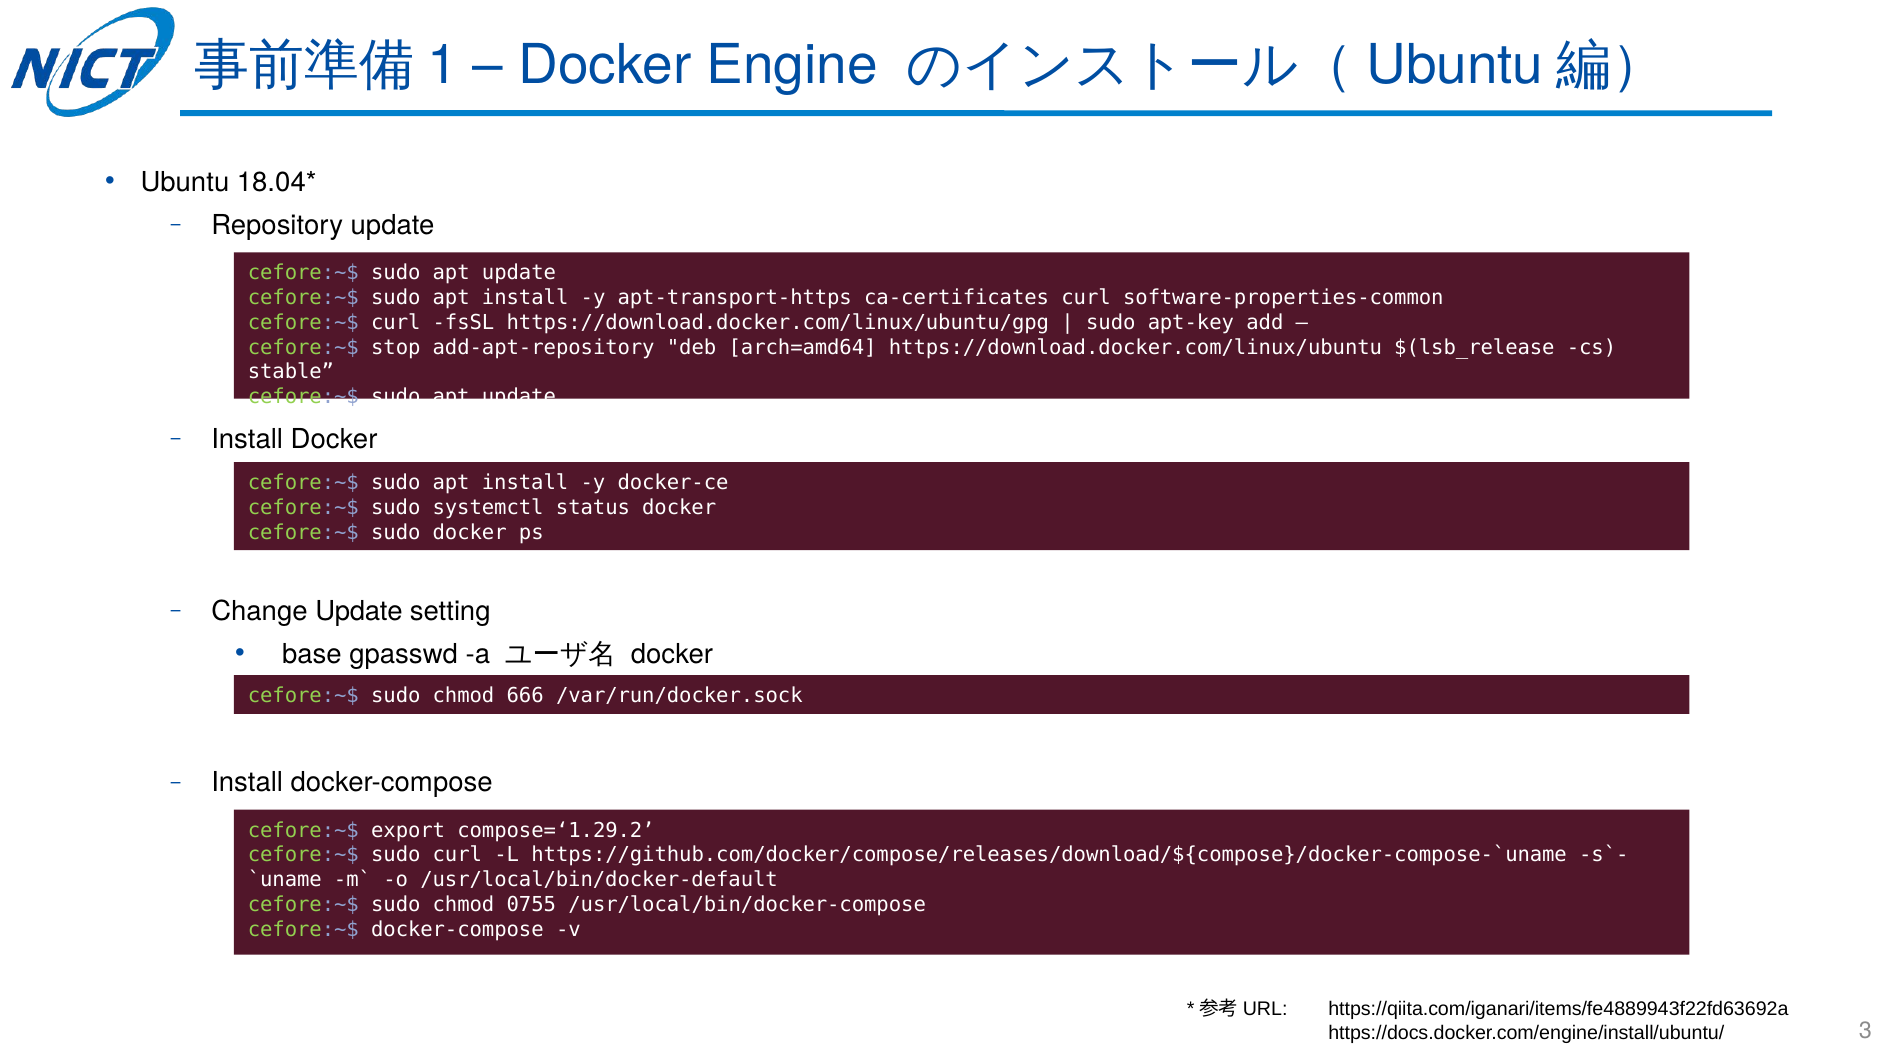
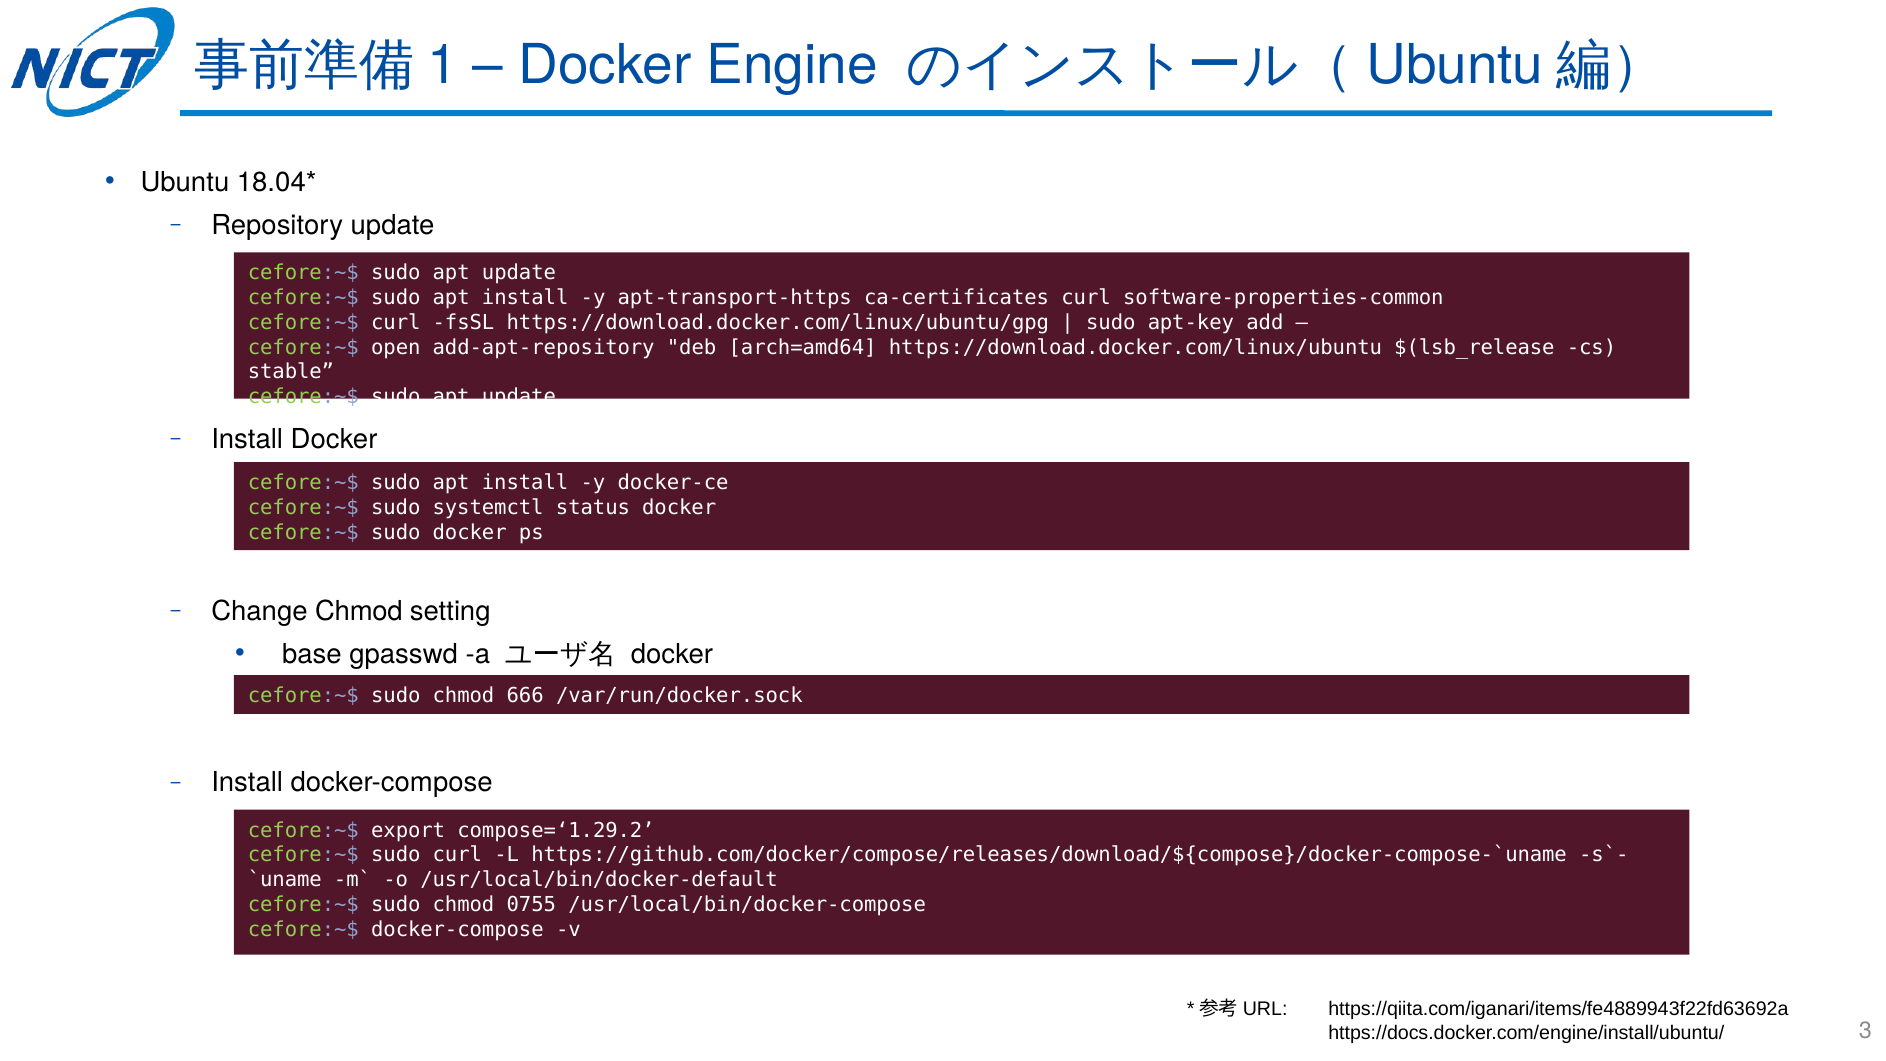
stop: stop -> open
Change Update: Update -> Chmod
